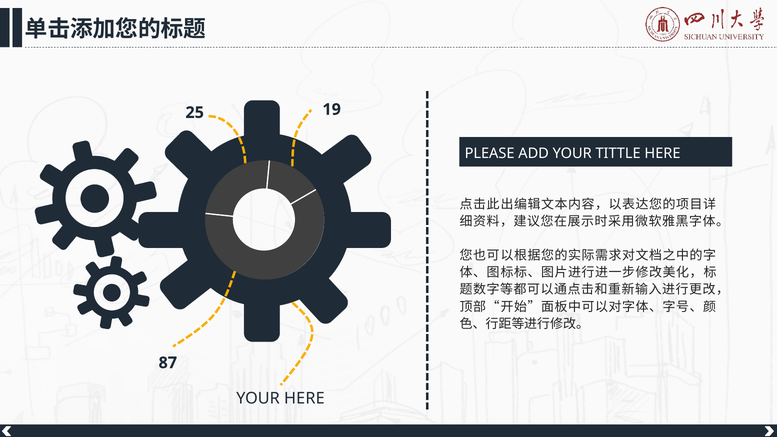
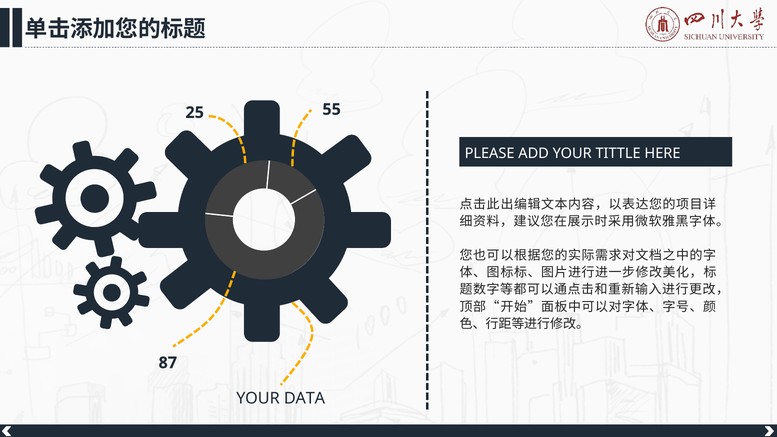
19: 19 -> 55
YOUR HERE: HERE -> DATA
